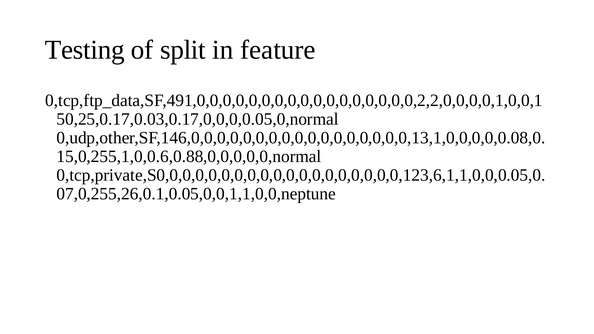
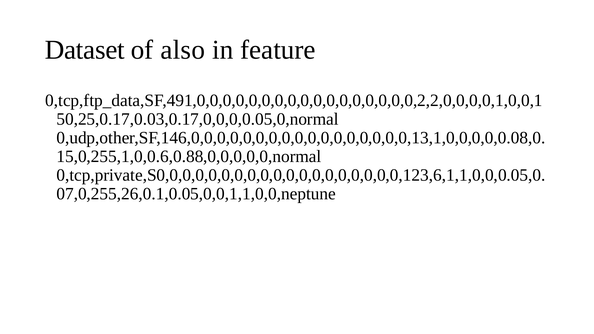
Testing: Testing -> Dataset
split: split -> also
